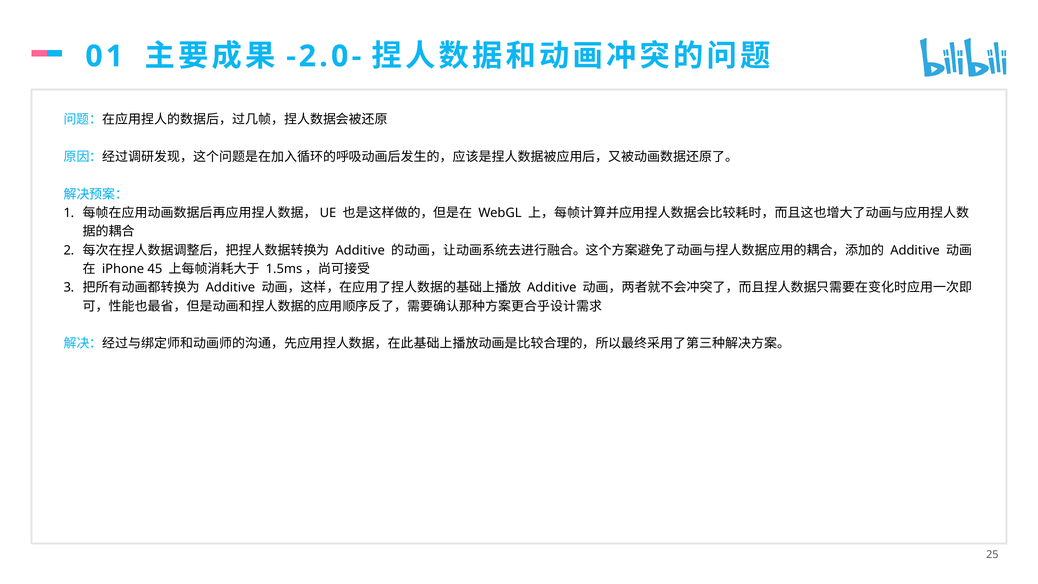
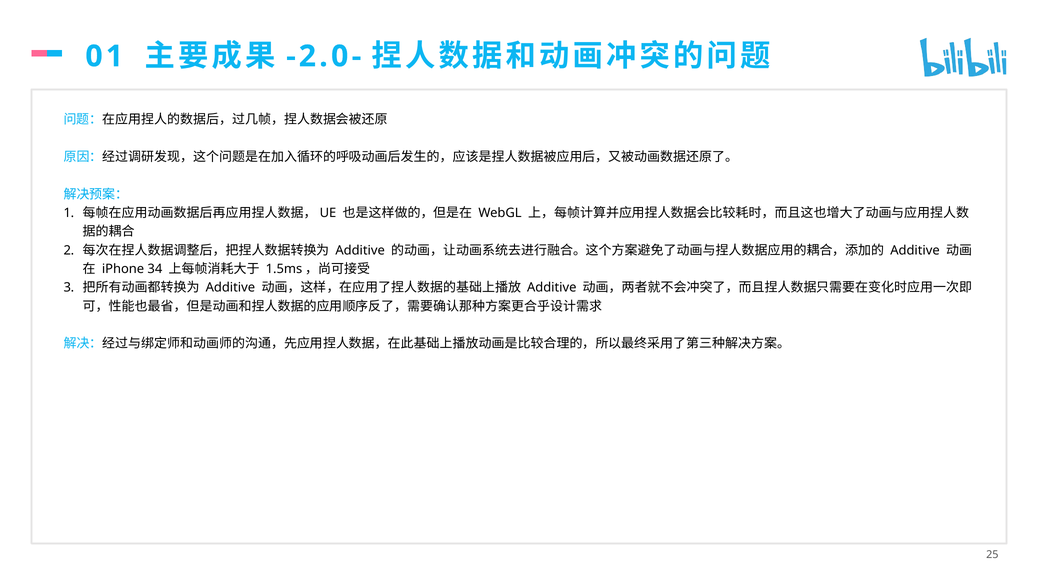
45: 45 -> 34
